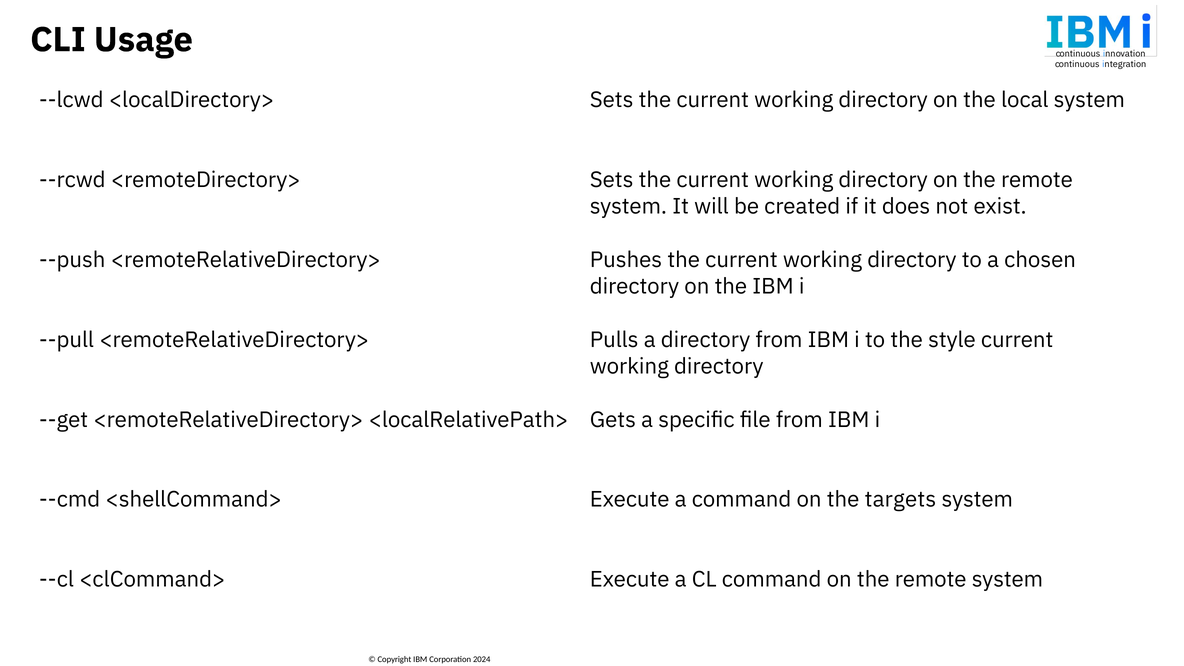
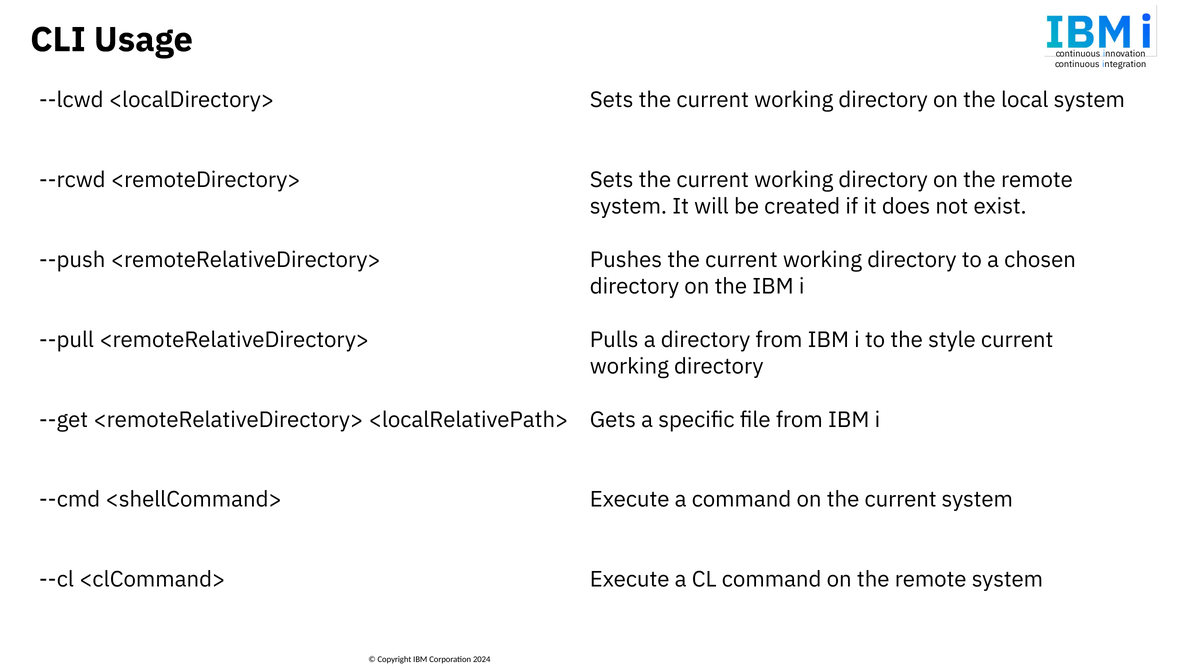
on the targets: targets -> current
